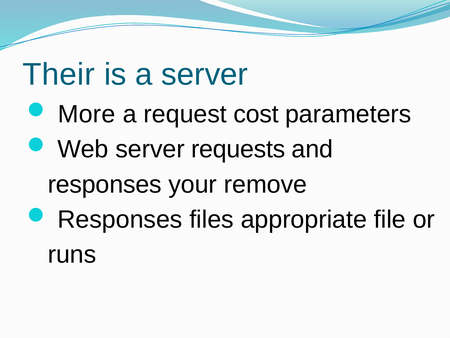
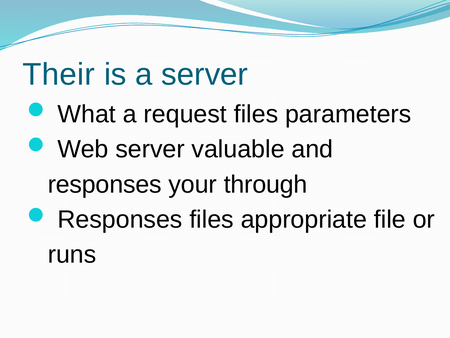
More: More -> What
request cost: cost -> files
requests: requests -> valuable
remove: remove -> through
